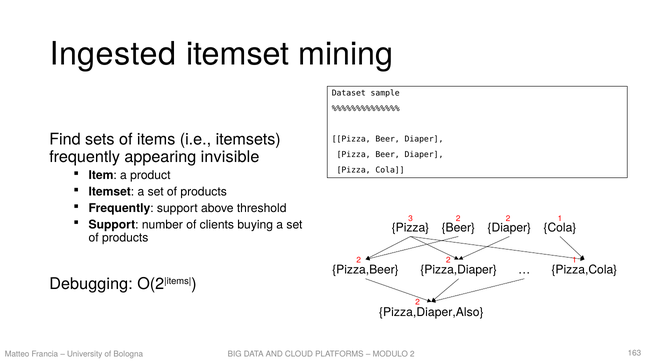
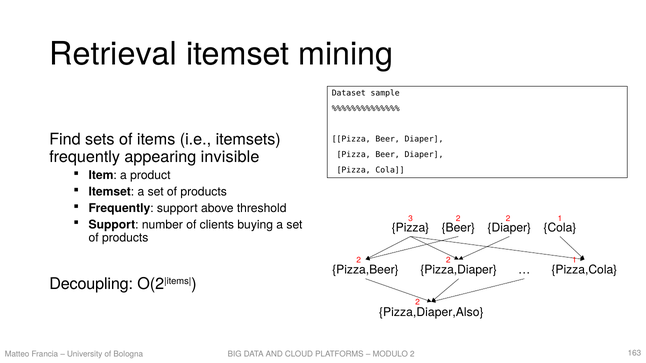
Ingested: Ingested -> Retrieval
Debugging: Debugging -> Decoupling
